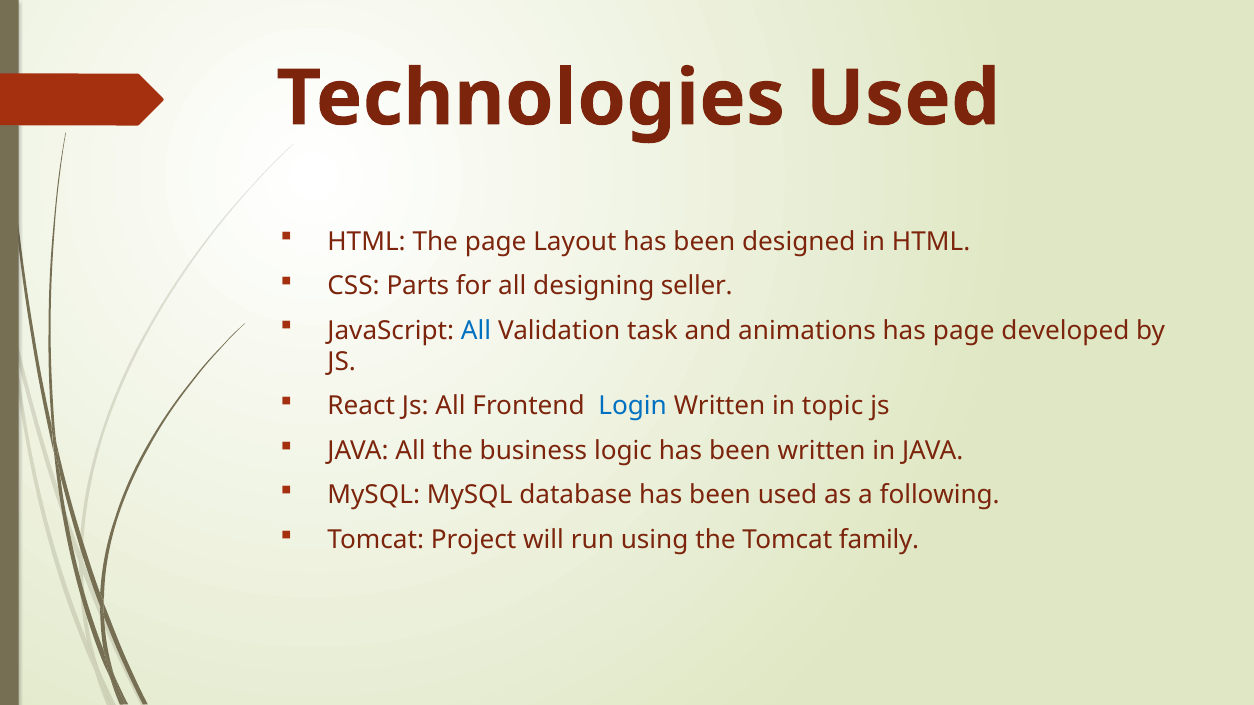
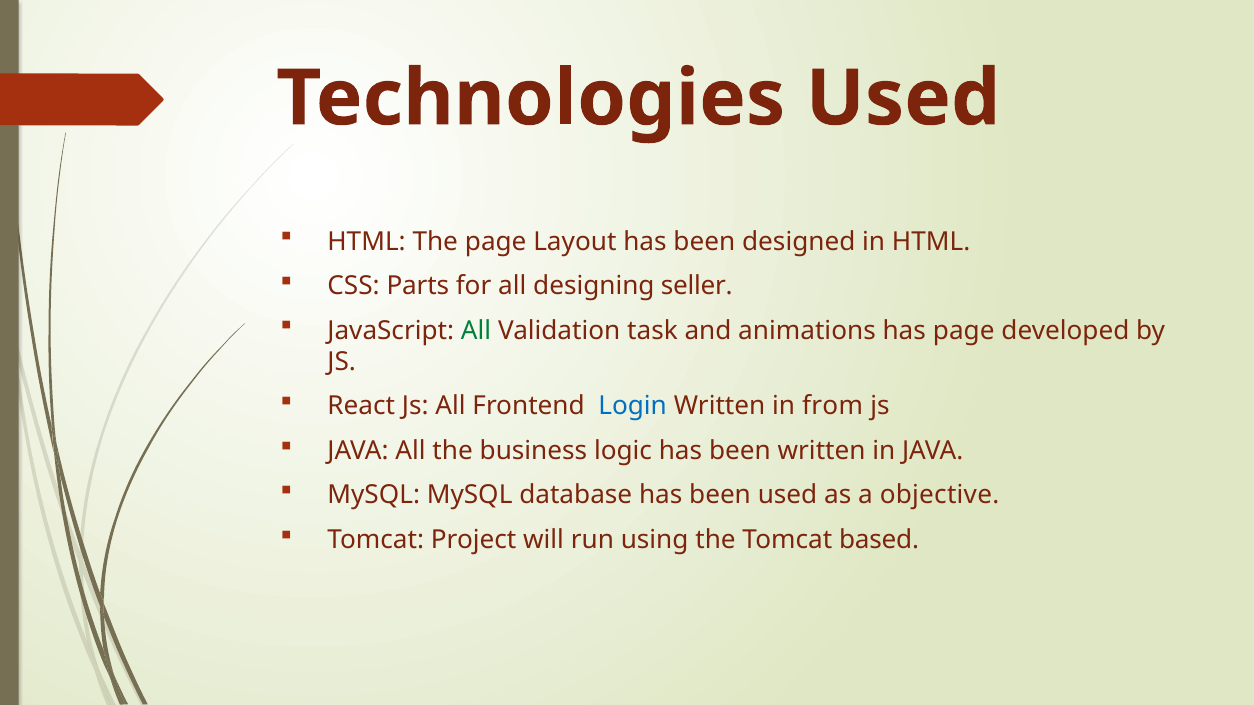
All at (476, 331) colour: blue -> green
topic: topic -> from
following: following -> objective
family: family -> based
